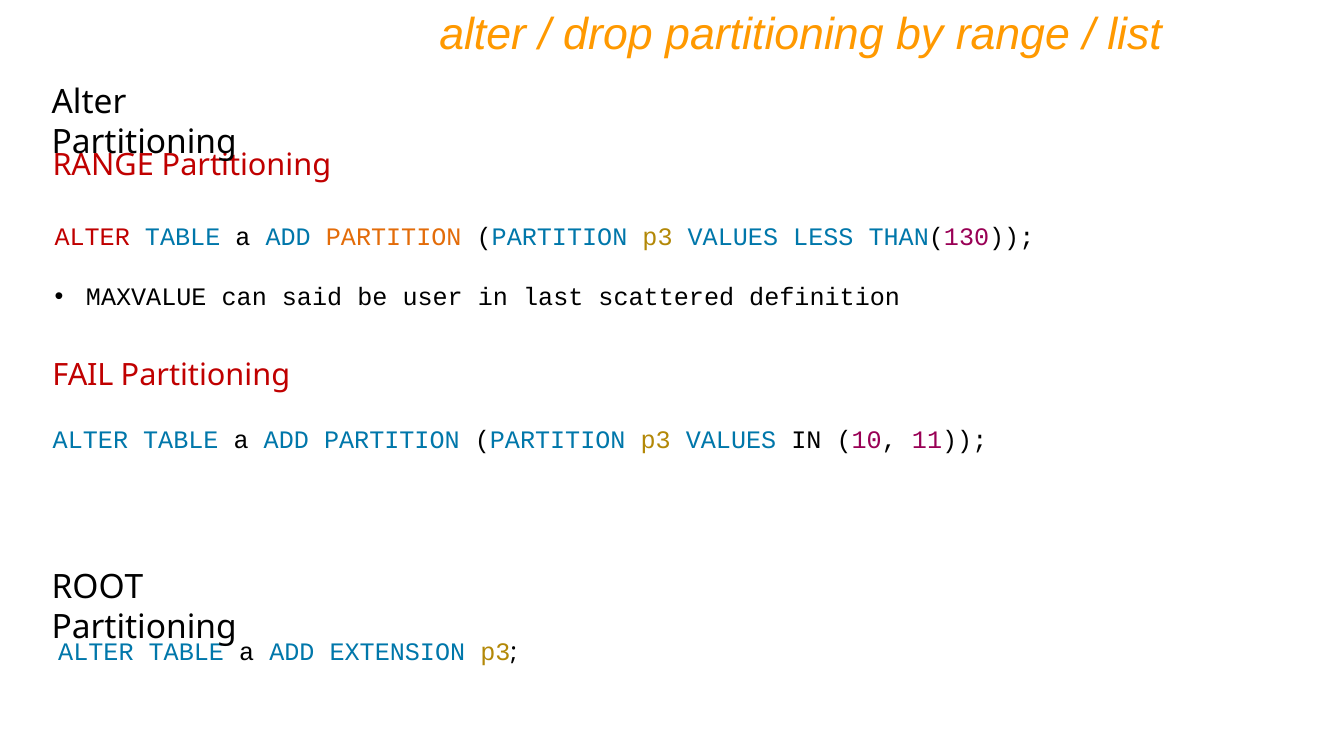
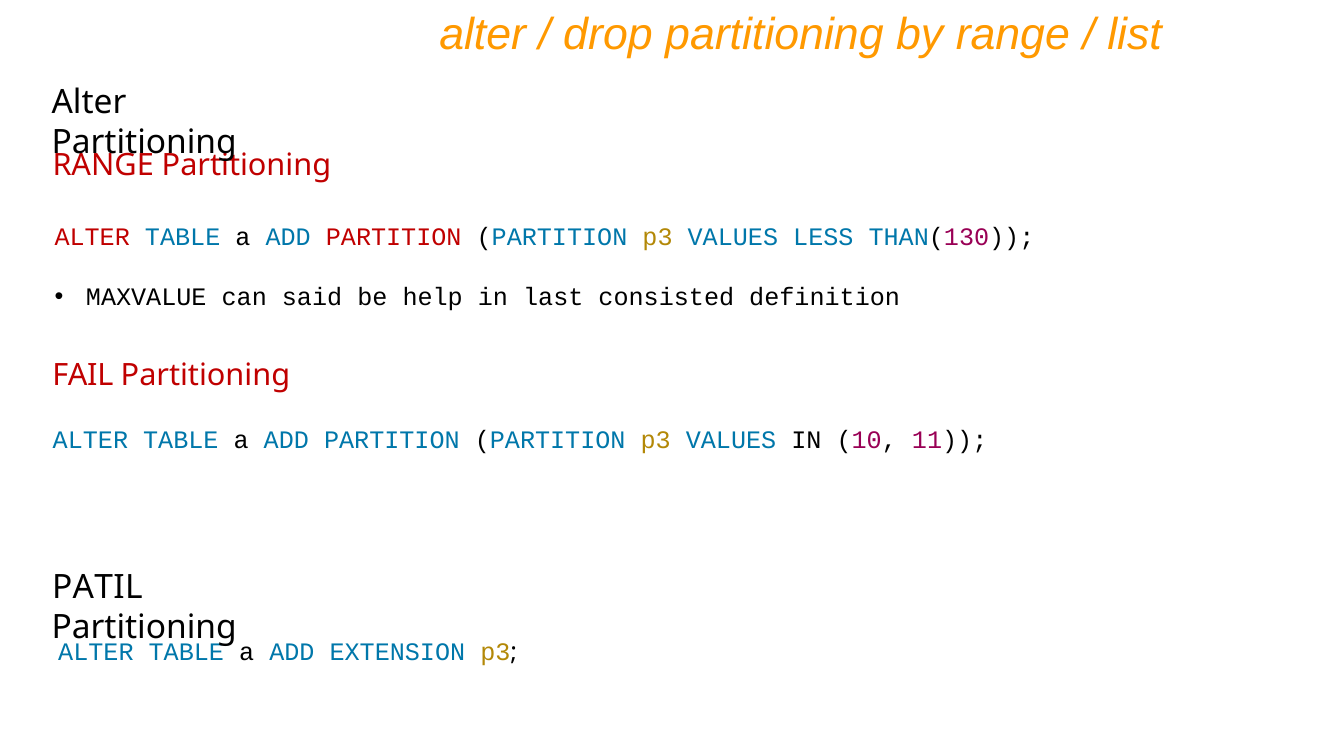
PARTITION at (394, 237) colour: orange -> red
user: user -> help
scattered: scattered -> consisted
ROOT: ROOT -> PATIL
